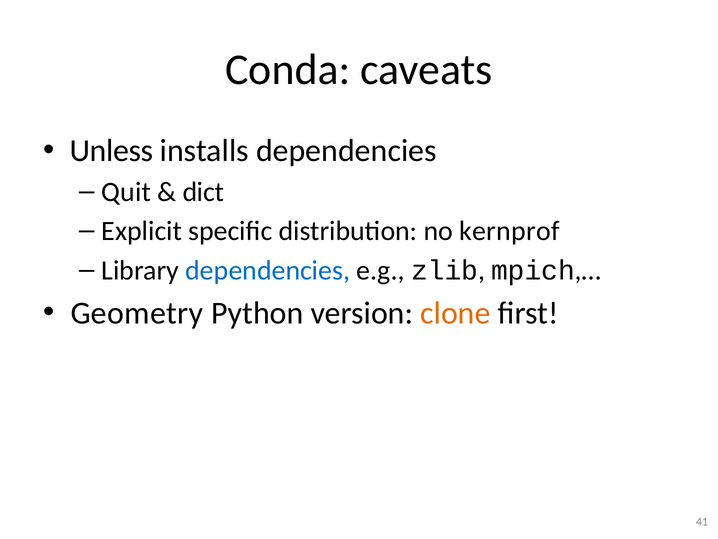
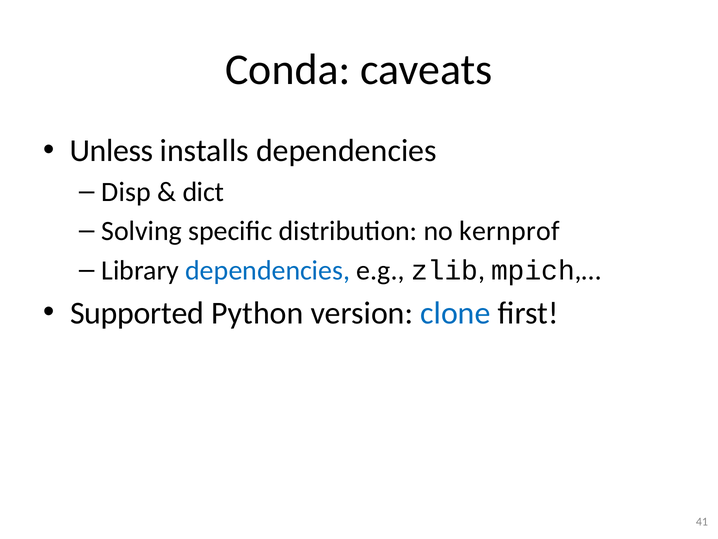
Quit: Quit -> Disp
Explicit: Explicit -> Solving
Geometry: Geometry -> Supported
clone colour: orange -> blue
